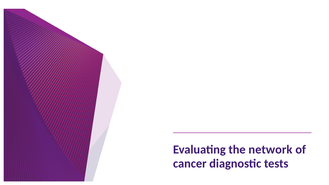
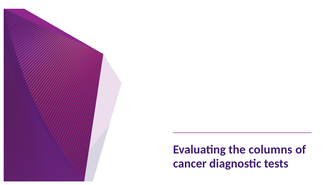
network: network -> columns
